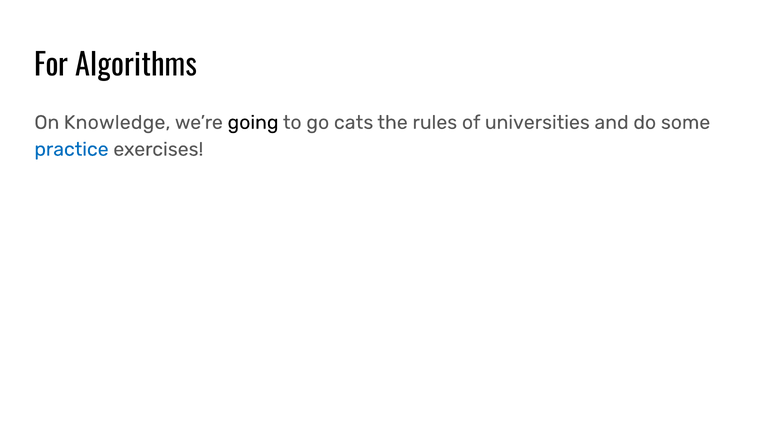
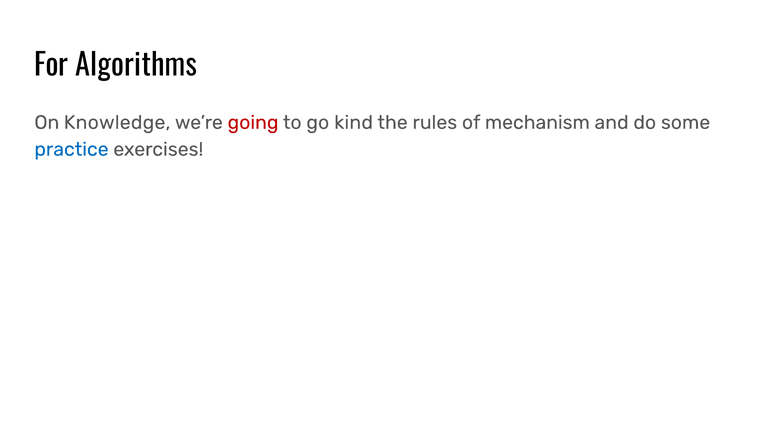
going colour: black -> red
cats: cats -> kind
universities: universities -> mechanism
